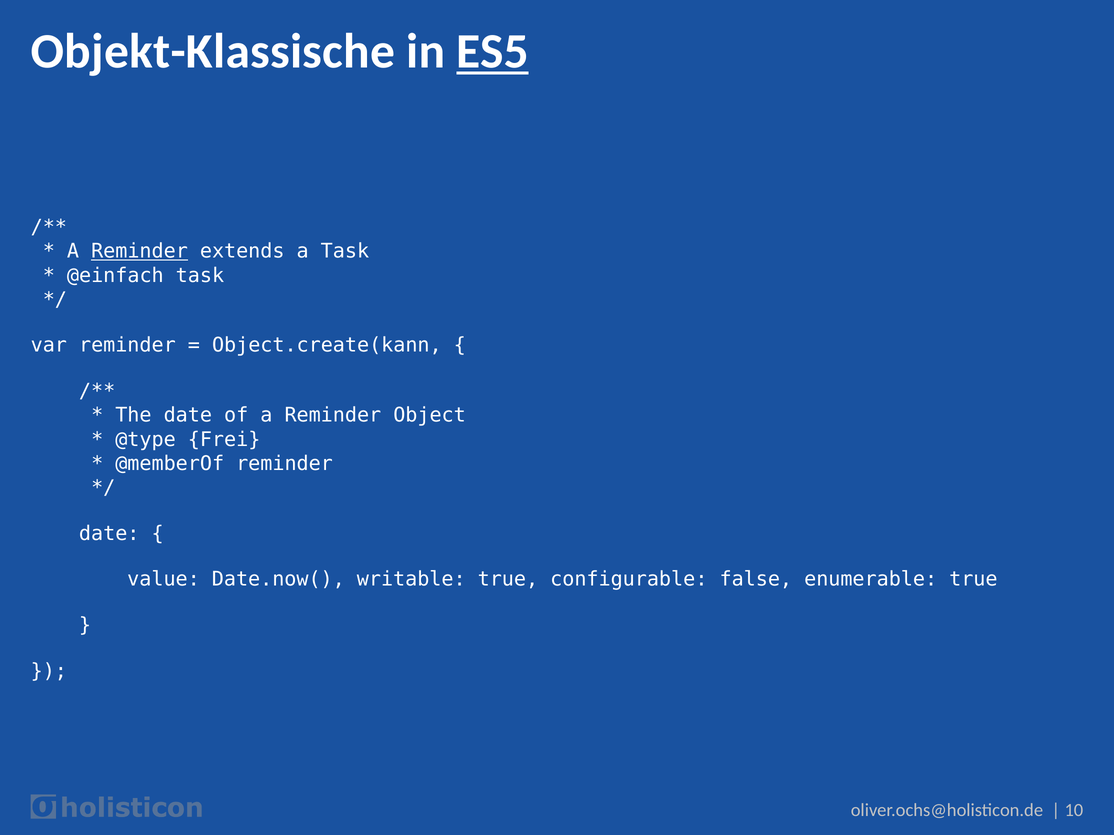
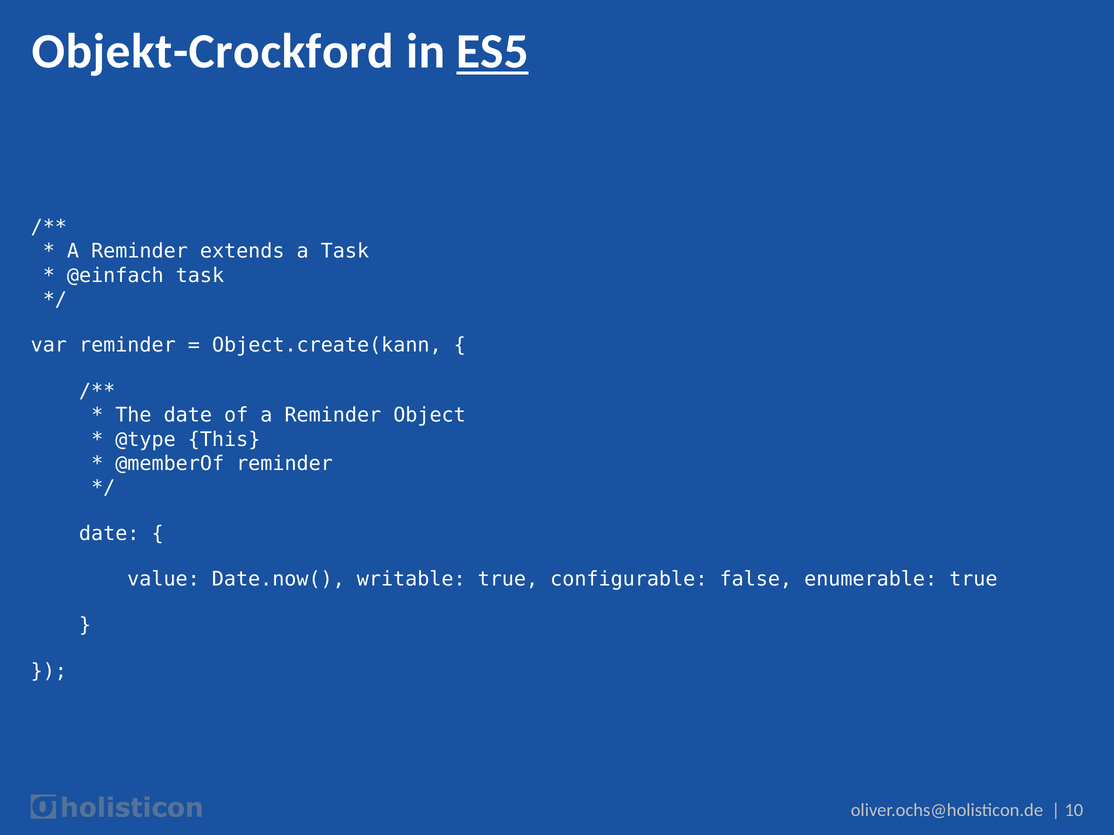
Objekt-Klassische: Objekt-Klassische -> Objekt-Crockford
Reminder at (140, 251) underline: present -> none
Frei: Frei -> This
